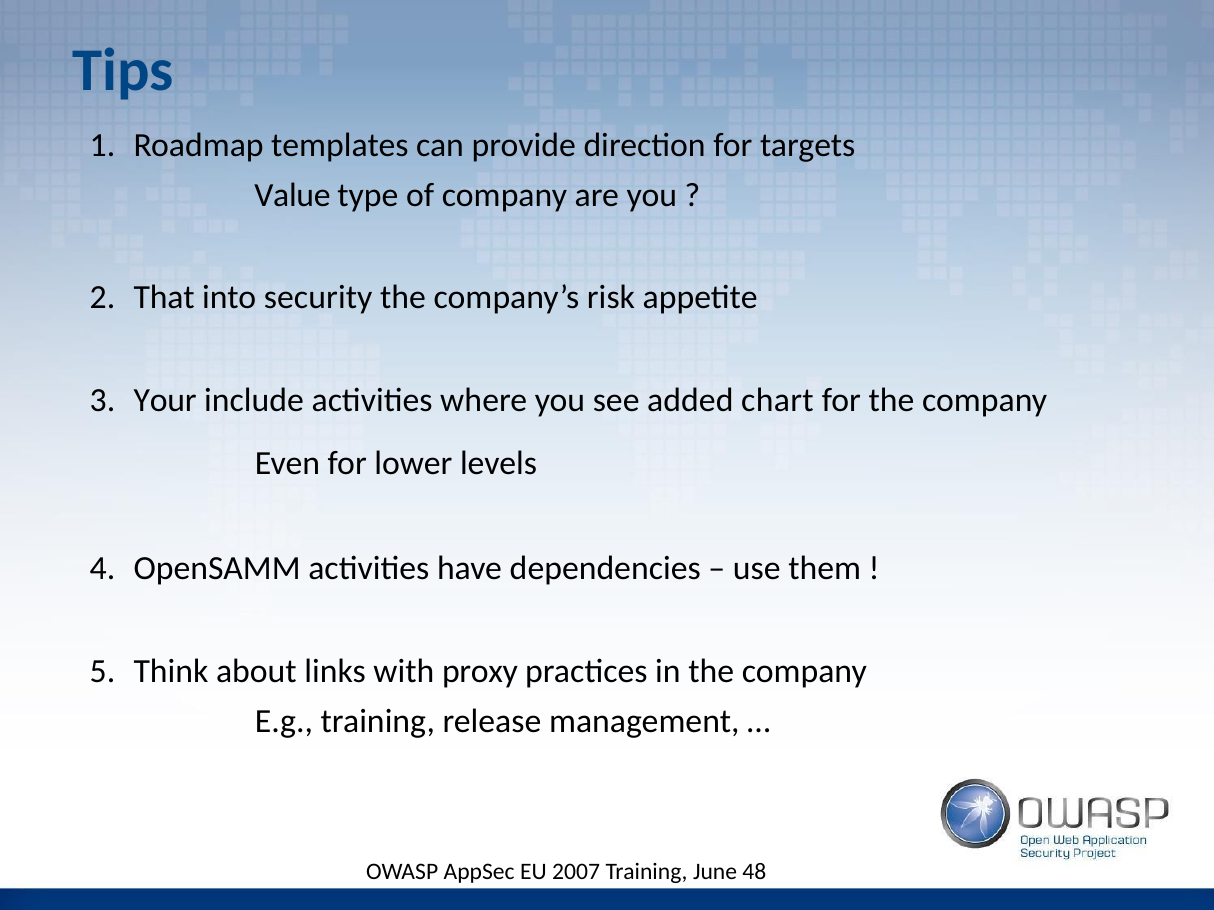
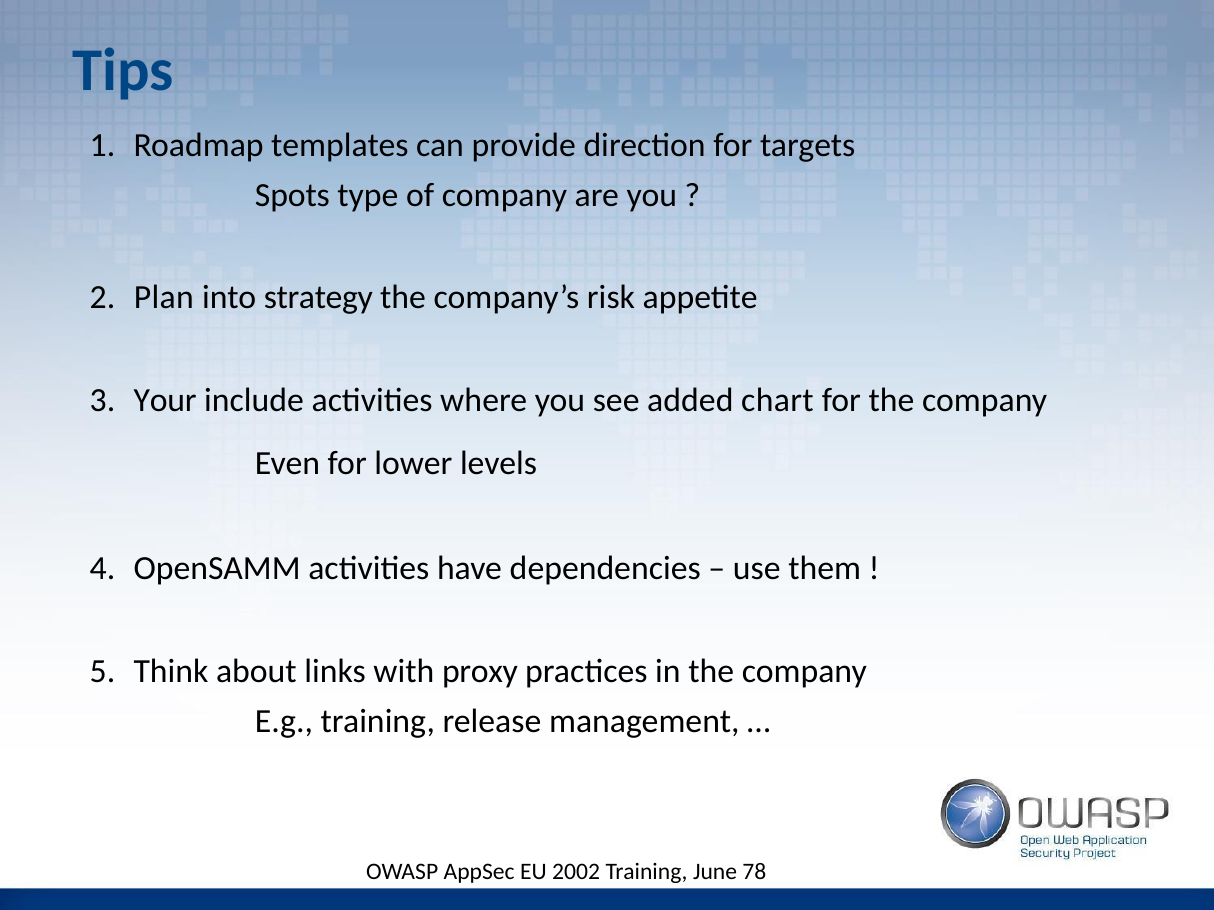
Value: Value -> Spots
That: That -> Plan
security: security -> strategy
2007: 2007 -> 2002
48: 48 -> 78
